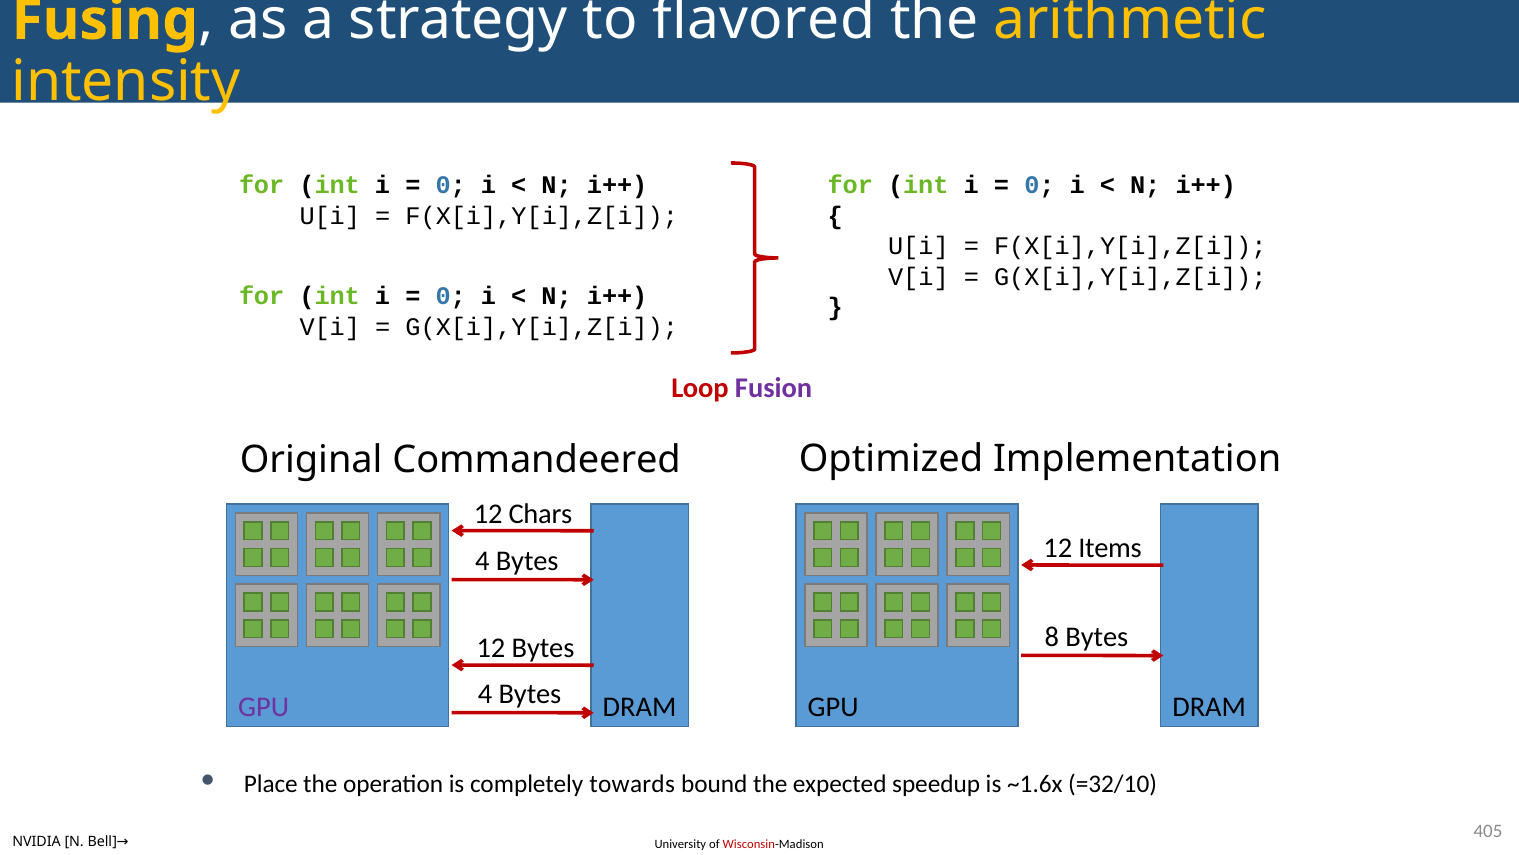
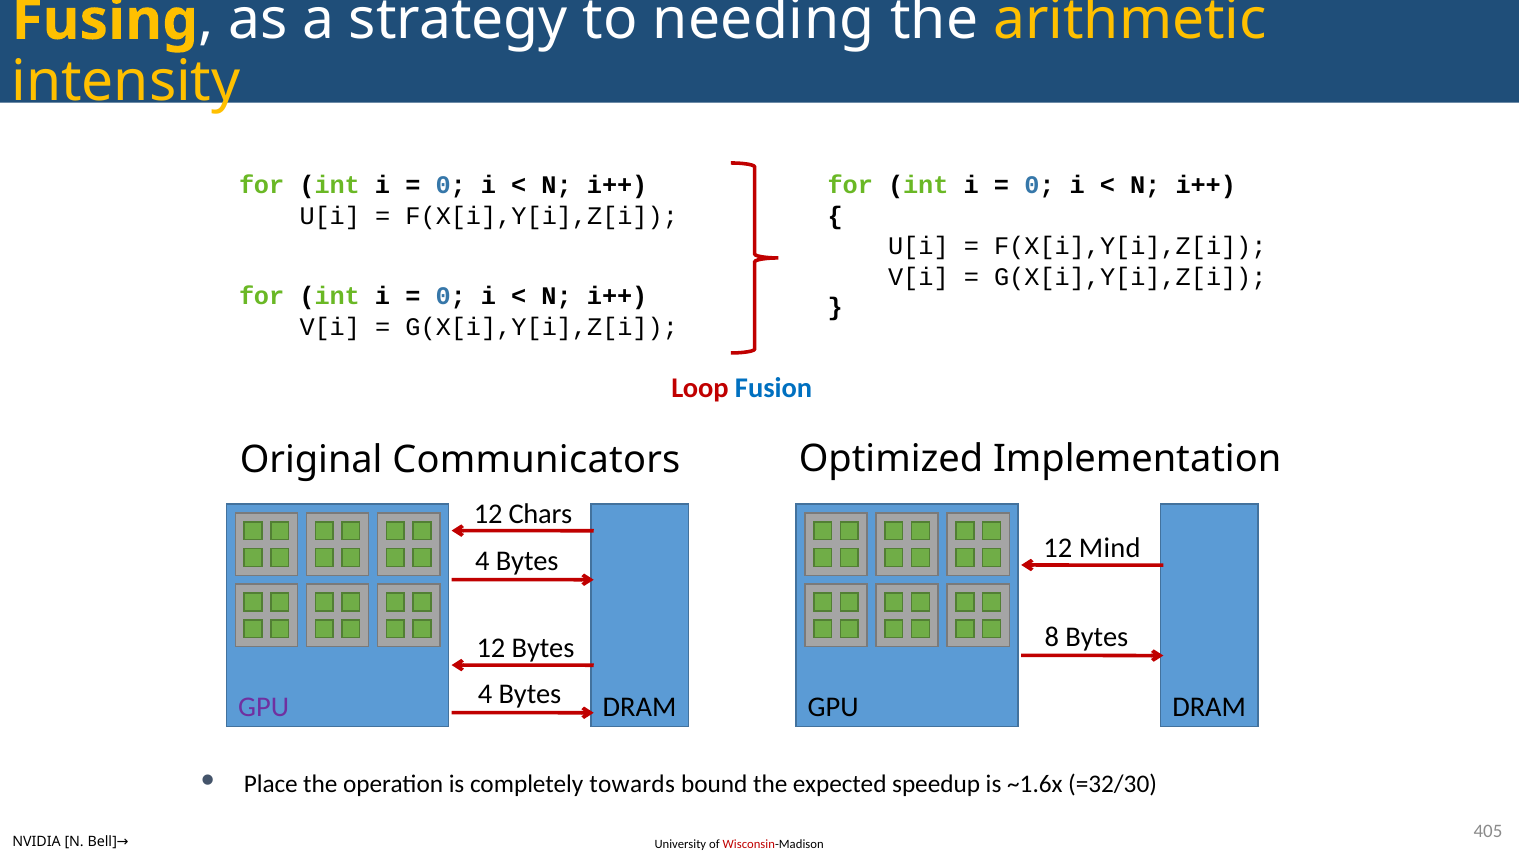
flavored: flavored -> needing
Fusion colour: purple -> blue
Commandeered: Commandeered -> Communicators
Items: Items -> Mind
=32/10: =32/10 -> =32/30
